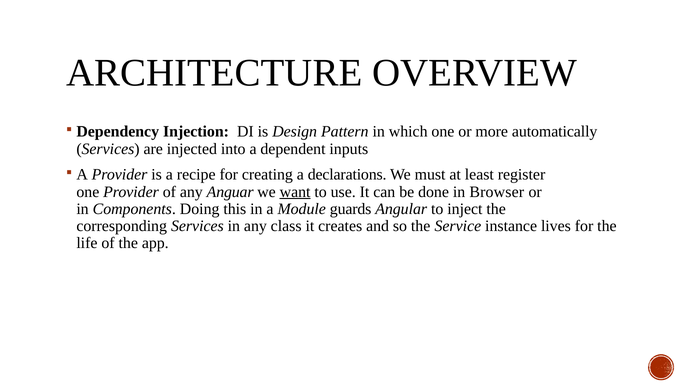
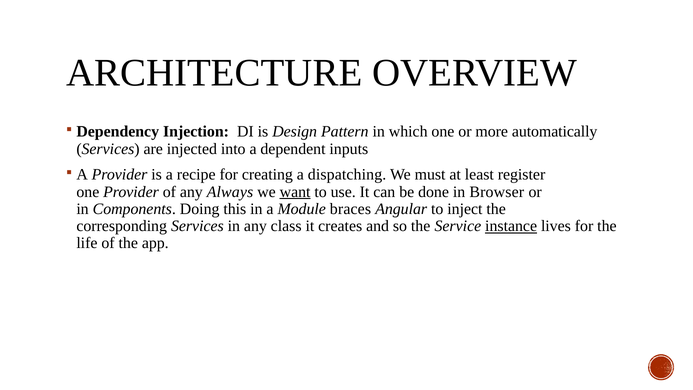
declarations: declarations -> dispatching
Anguar: Anguar -> Always
guards: guards -> braces
instance underline: none -> present
